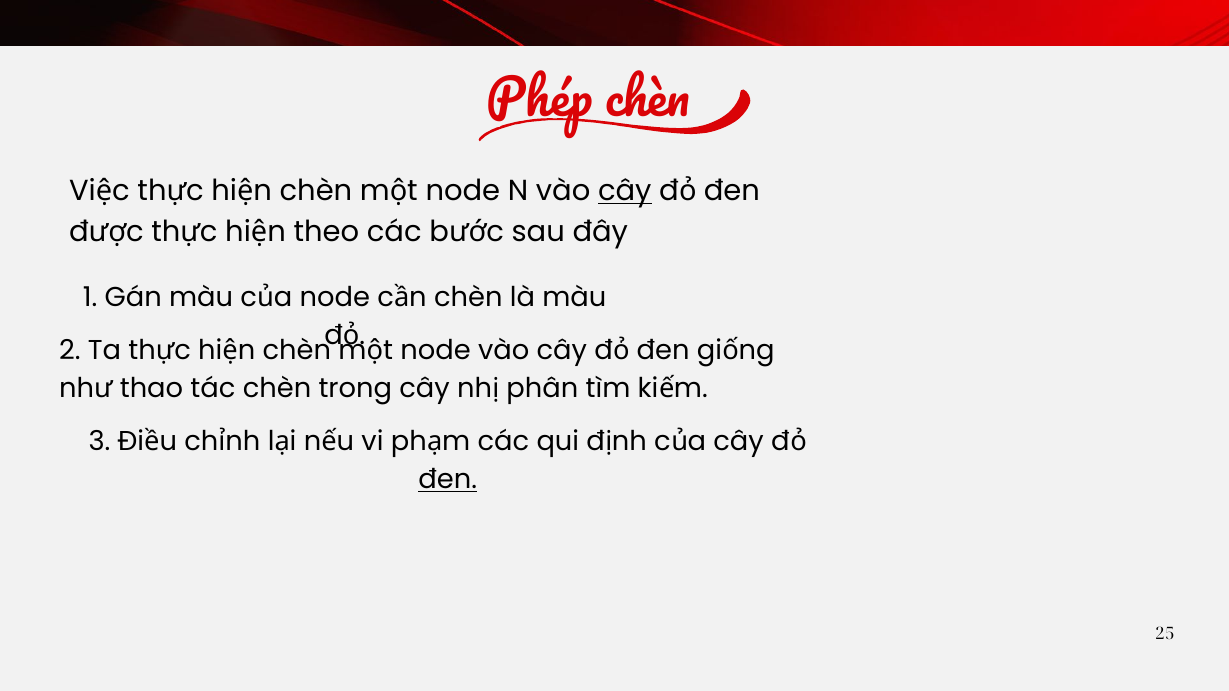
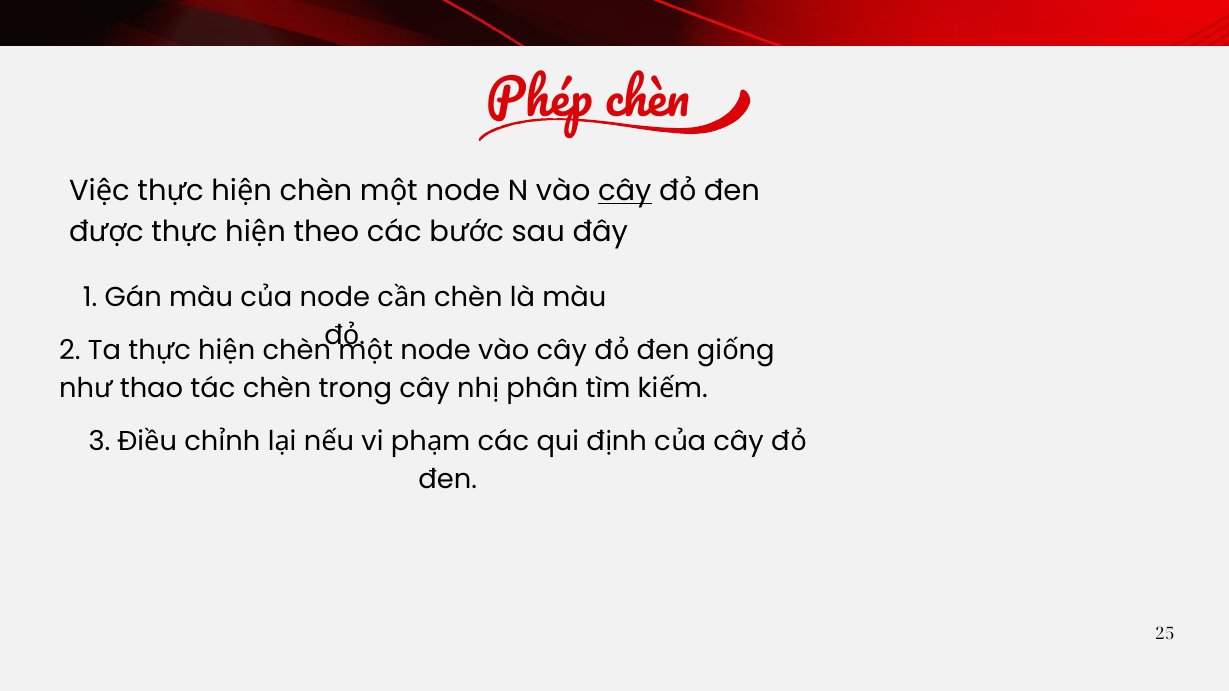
đen at (448, 480) underline: present -> none
